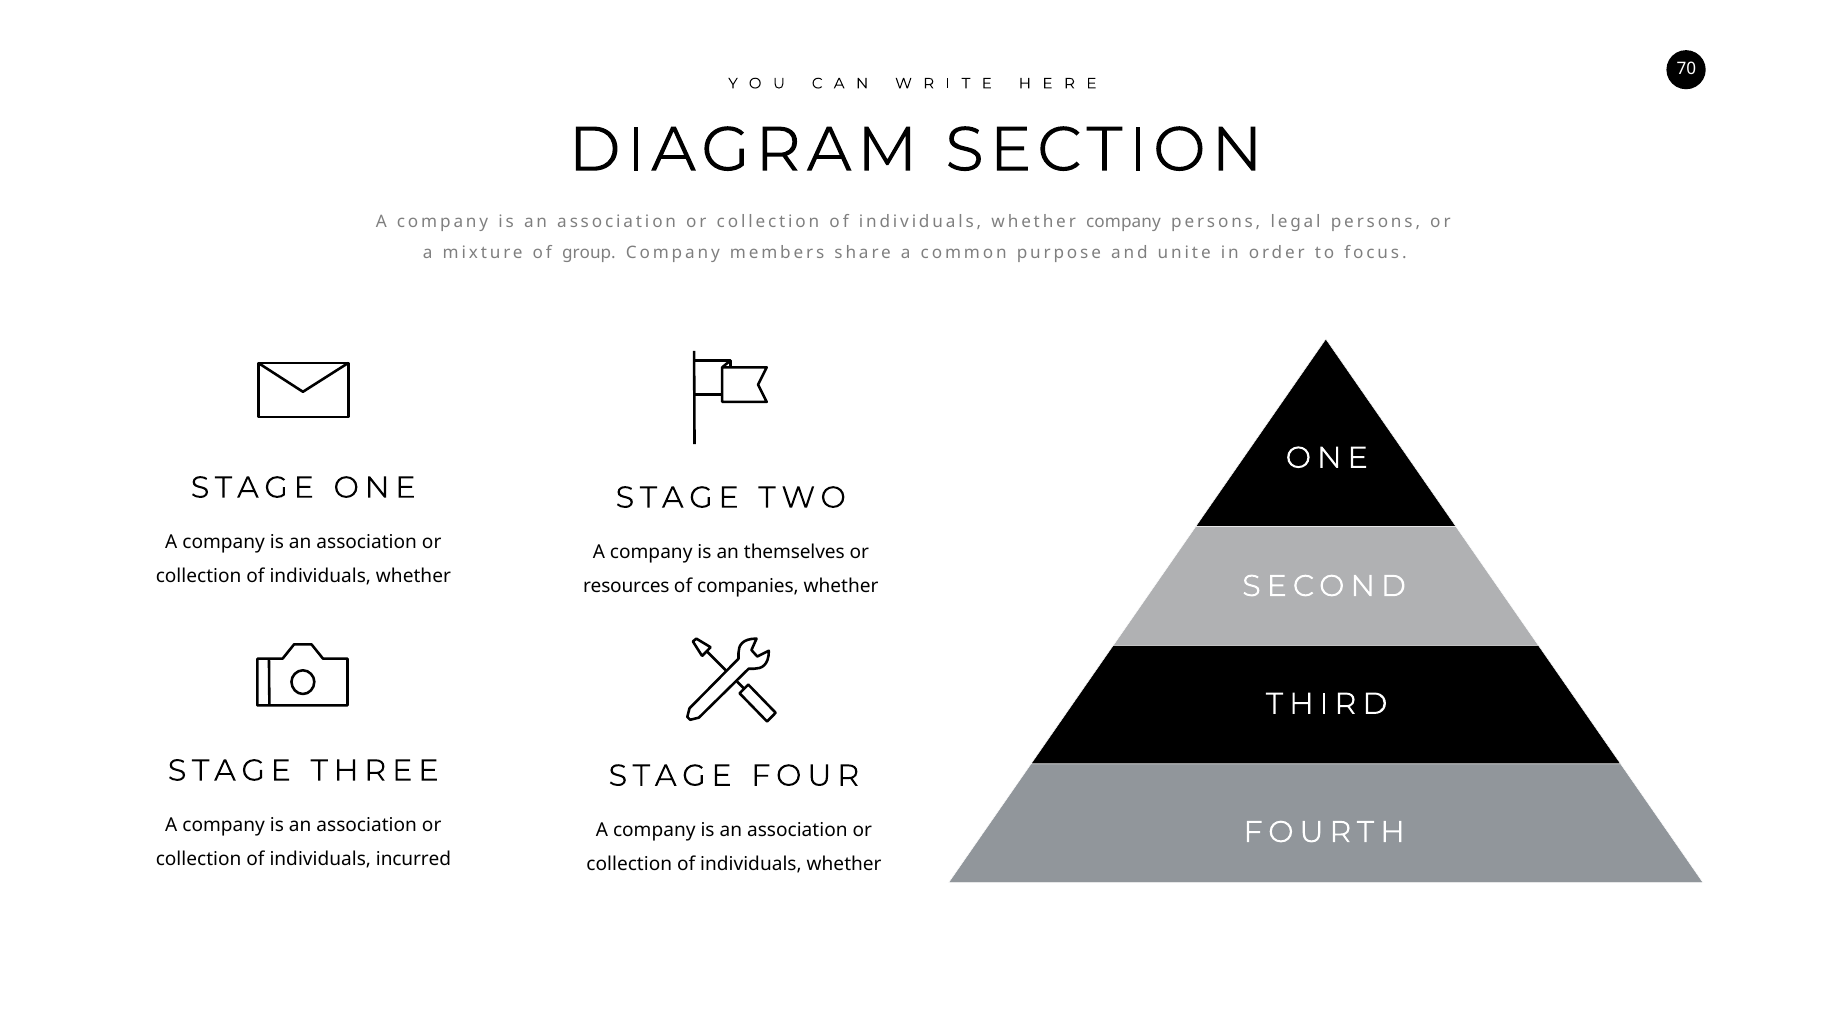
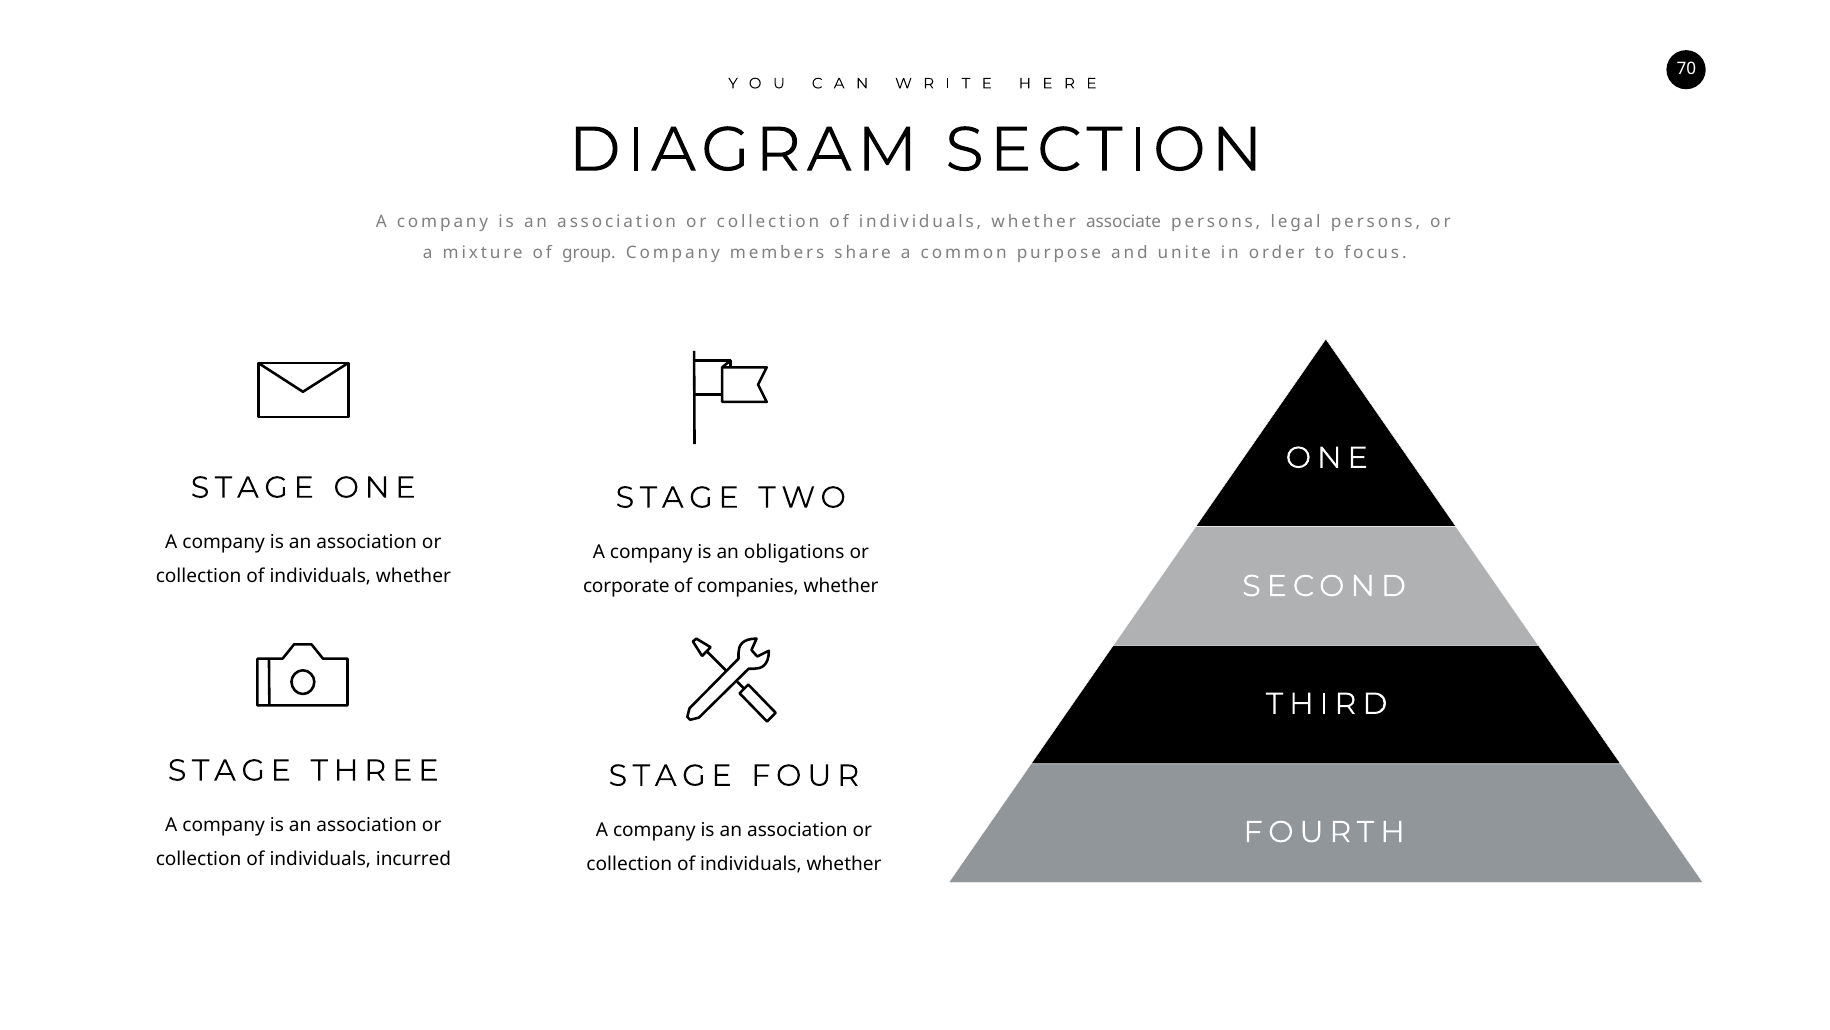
whether company: company -> associate
themselves: themselves -> obligations
resources: resources -> corporate
